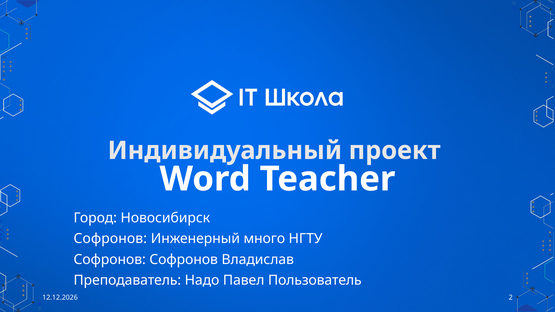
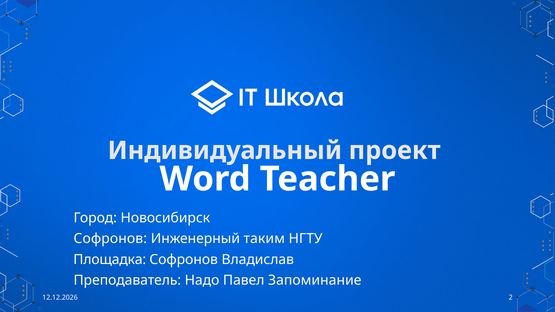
много: много -> таким
Софронов at (110, 260): Софронов -> Площадка
Пользователь: Пользователь -> Запоминание
